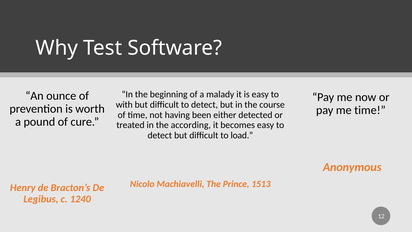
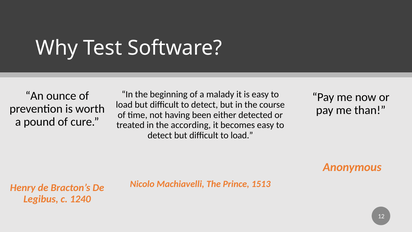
with at (124, 105): with -> load
me time: time -> than
